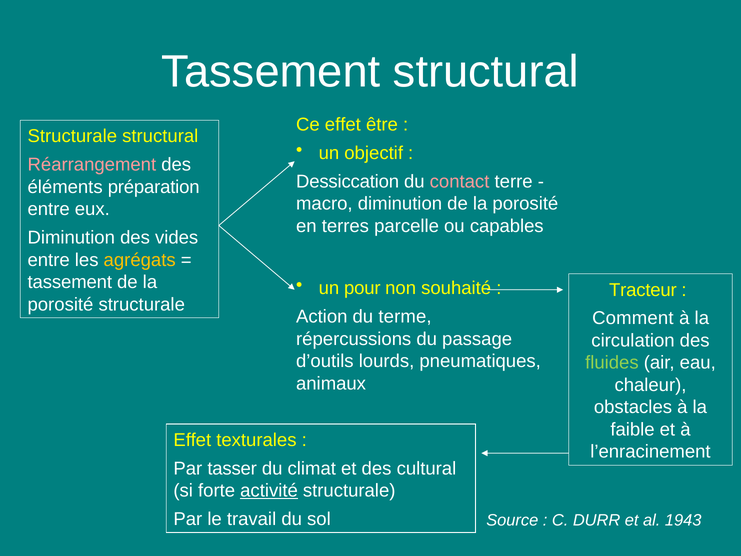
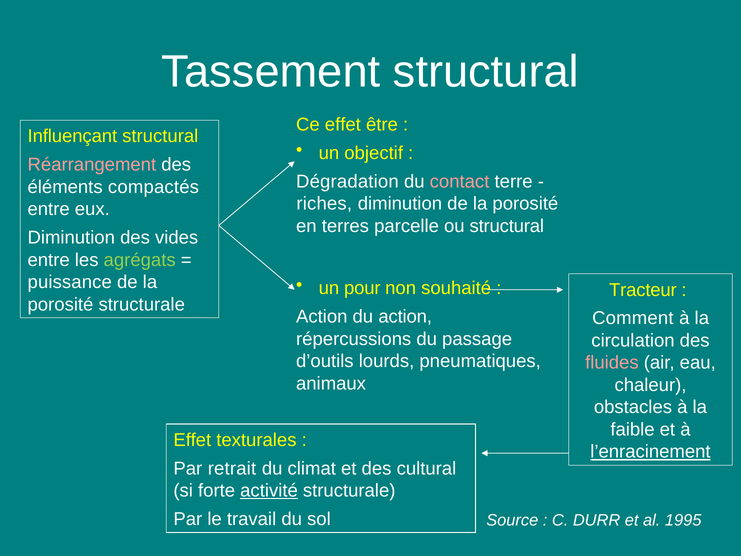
Structurale at (72, 136): Structurale -> Influençant
Dessiccation: Dessiccation -> Dégradation
préparation: préparation -> compactés
macro: macro -> riches
ou capables: capables -> structural
agrégats colour: yellow -> light green
tassement at (70, 282): tassement -> puissance
du terme: terme -> action
fluides colour: light green -> pink
l’enracinement underline: none -> present
tasser: tasser -> retrait
1943: 1943 -> 1995
